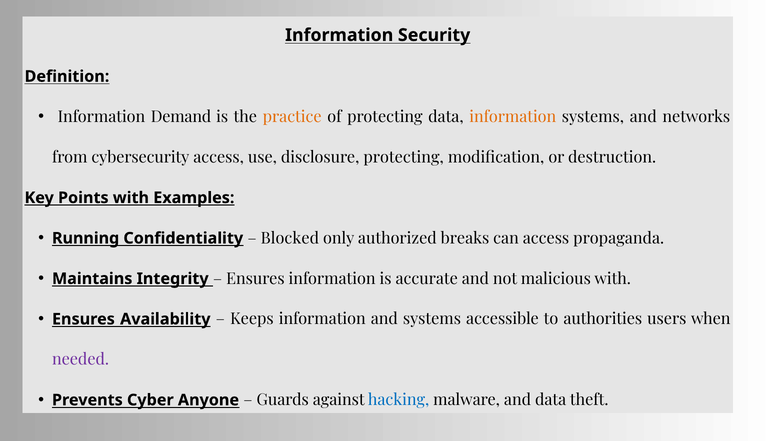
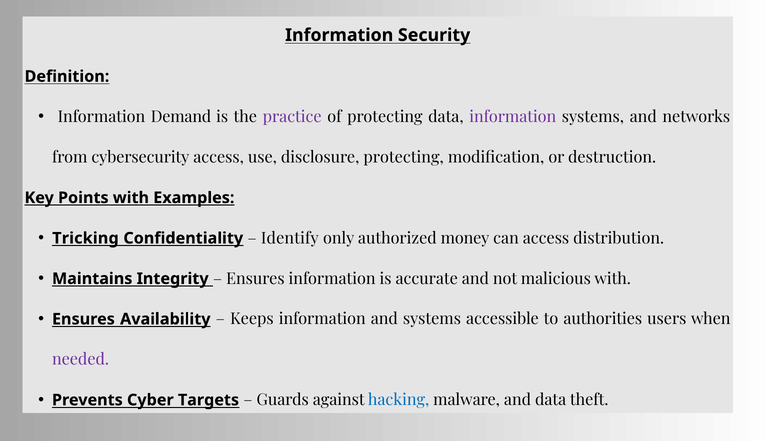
practice colour: orange -> purple
information at (513, 117) colour: orange -> purple
Running: Running -> Tricking
Blocked: Blocked -> Identify
breaks: breaks -> money
propaganda: propaganda -> distribution
Anyone: Anyone -> Targets
